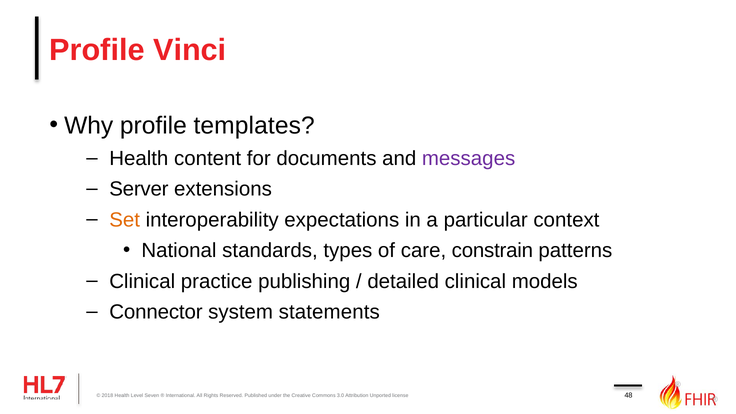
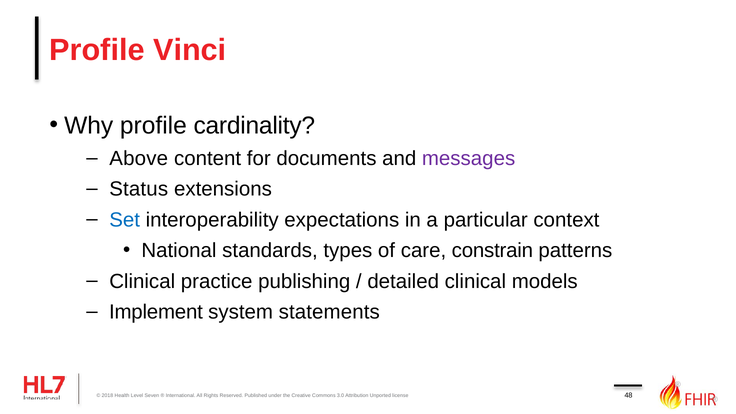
templates: templates -> cardinality
Health at (139, 159): Health -> Above
Server: Server -> Status
Set colour: orange -> blue
Connector: Connector -> Implement
